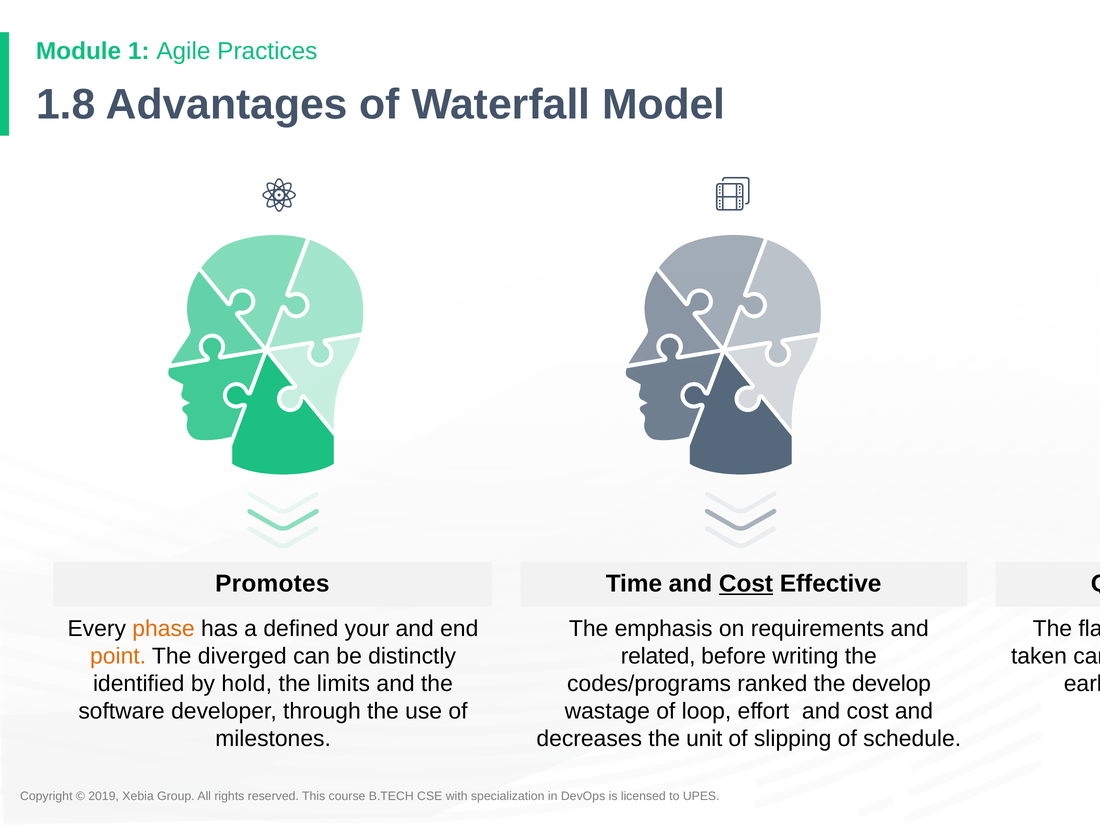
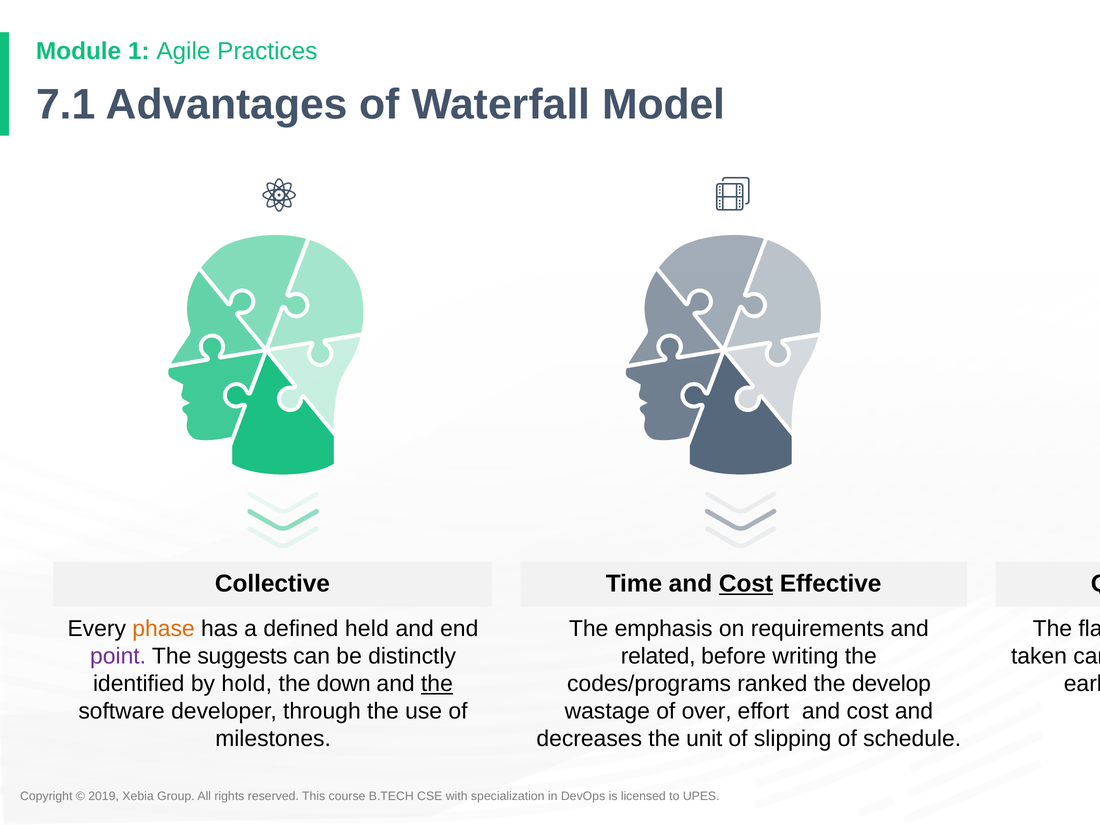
1.8: 1.8 -> 7.1
Promotes: Promotes -> Collective
your: your -> held
point colour: orange -> purple
diverged: diverged -> suggests
limits: limits -> down
the at (437, 684) underline: none -> present
loop: loop -> over
